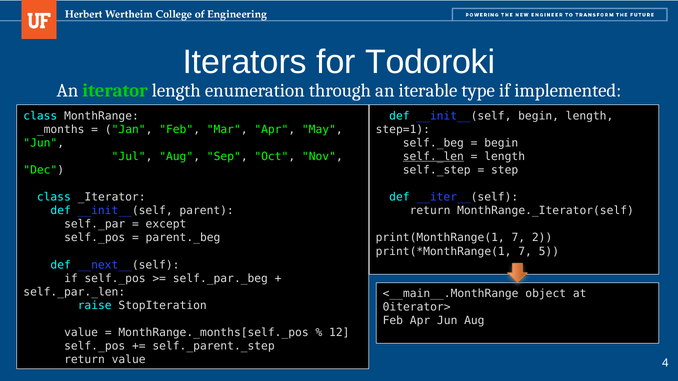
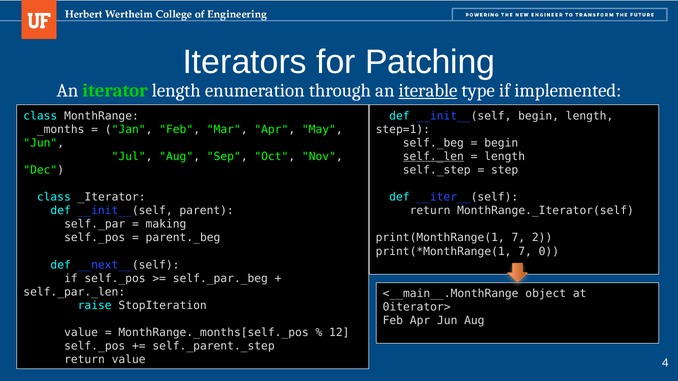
Todoroki: Todoroki -> Patching
iterable underline: none -> present
except: except -> making
5: 5 -> 0
